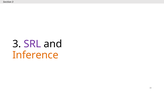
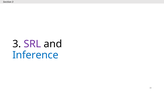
Inference colour: orange -> blue
